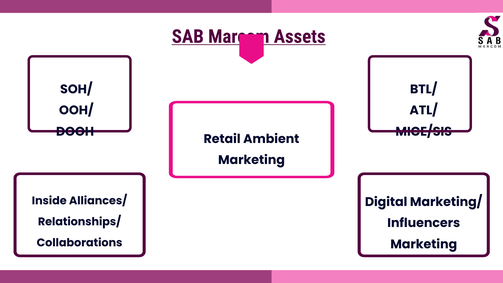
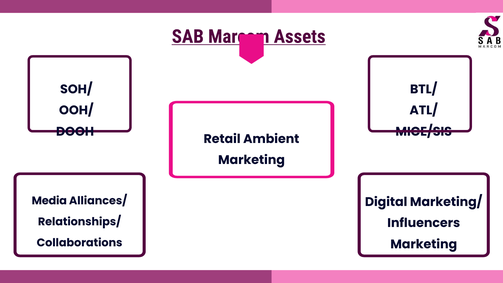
Inside: Inside -> Media
